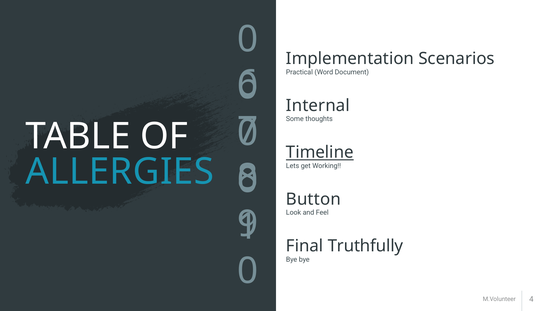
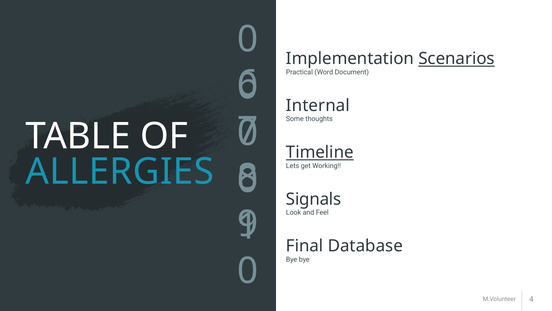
Scenarios underline: none -> present
Button: Button -> Signals
Truthfully: Truthfully -> Database
